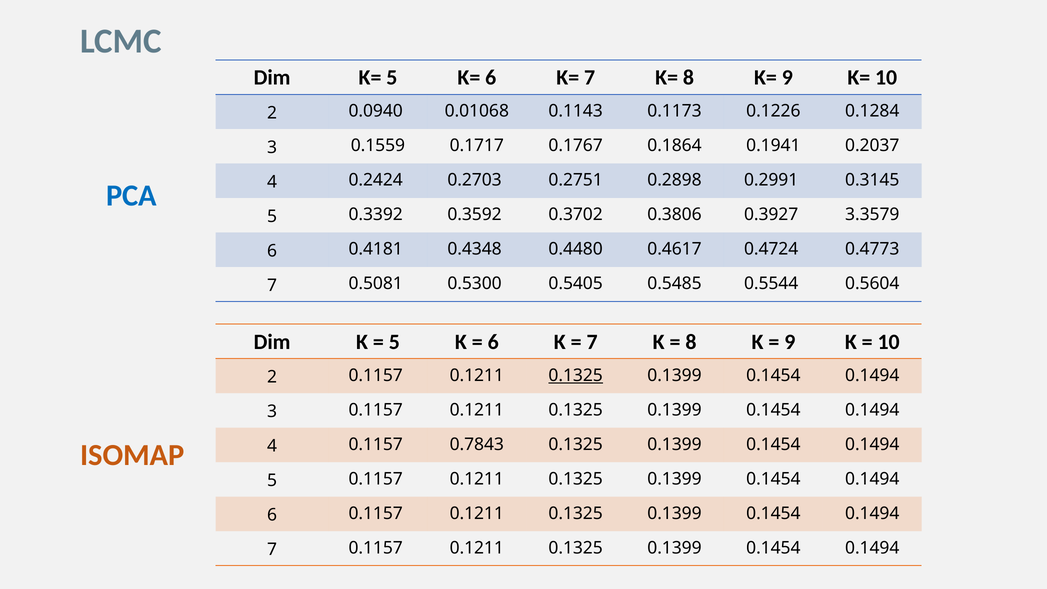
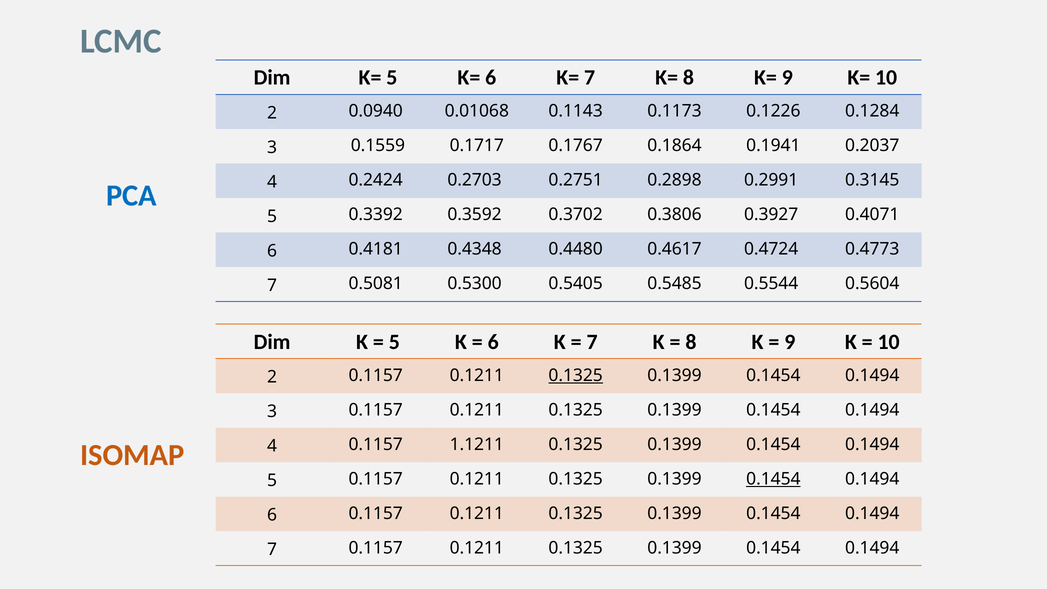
3.3579: 3.3579 -> 0.4071
0.7843: 0.7843 -> 1.1211
0.1454 at (773, 479) underline: none -> present
